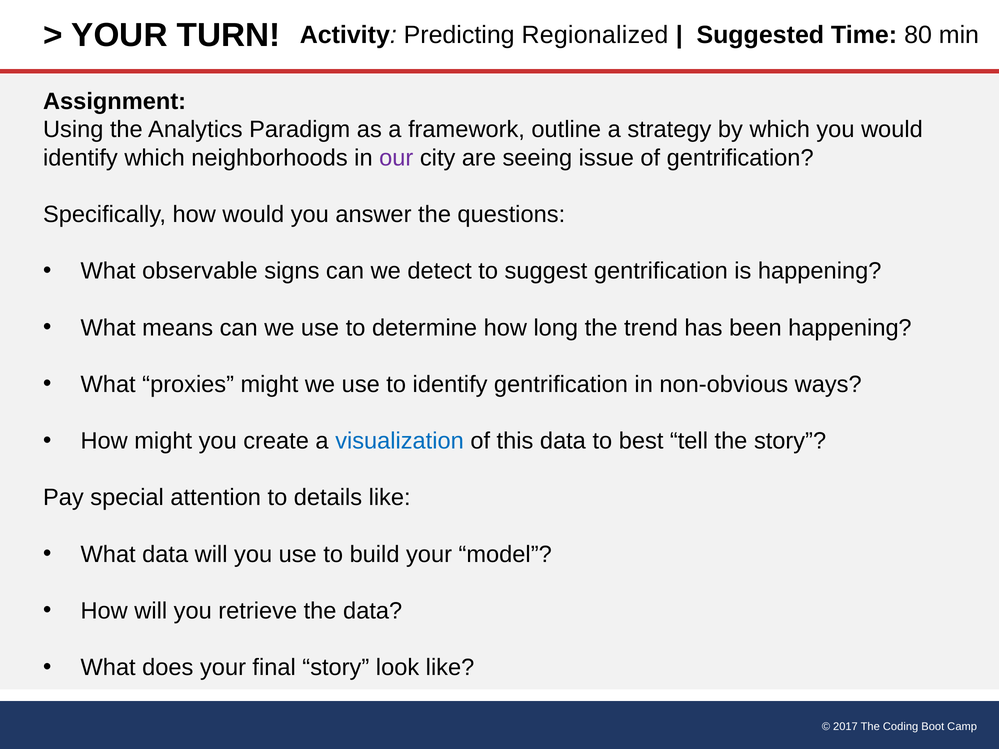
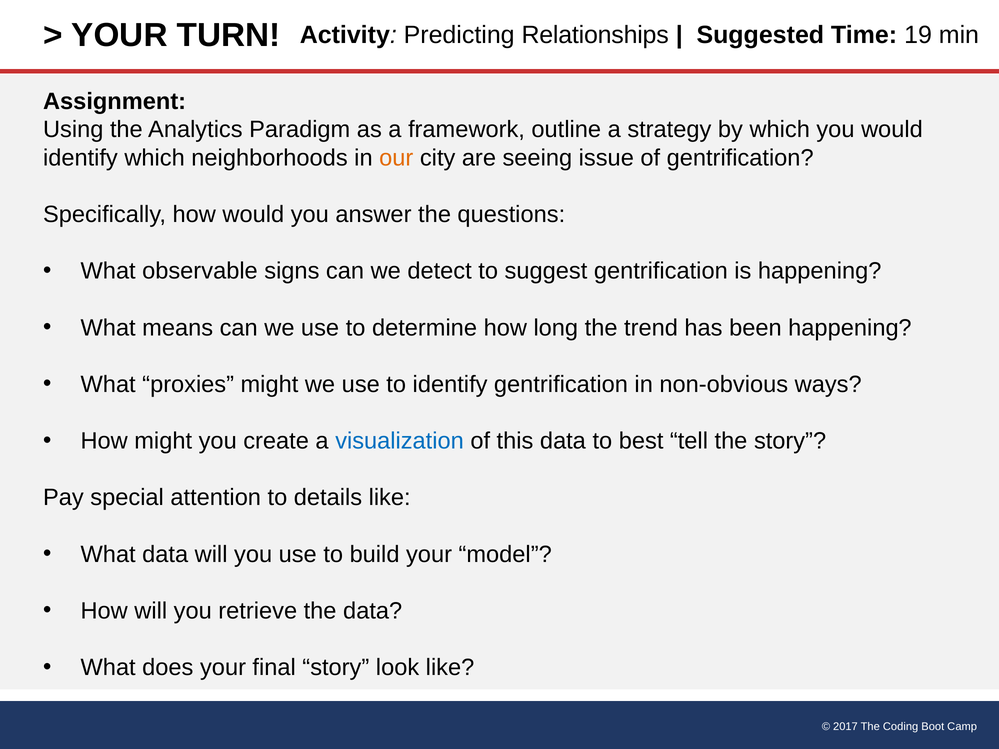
Regionalized: Regionalized -> Relationships
80: 80 -> 19
our colour: purple -> orange
